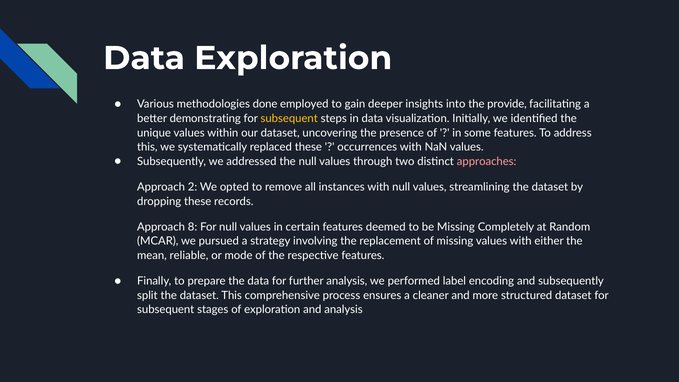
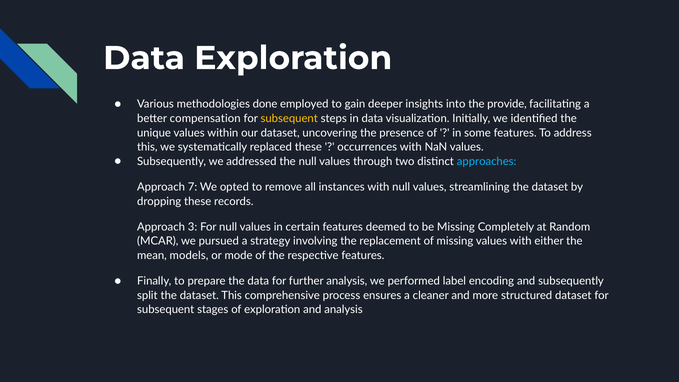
demonstrating: demonstrating -> compensation
approaches colour: pink -> light blue
2: 2 -> 7
8: 8 -> 3
reliable: reliable -> models
